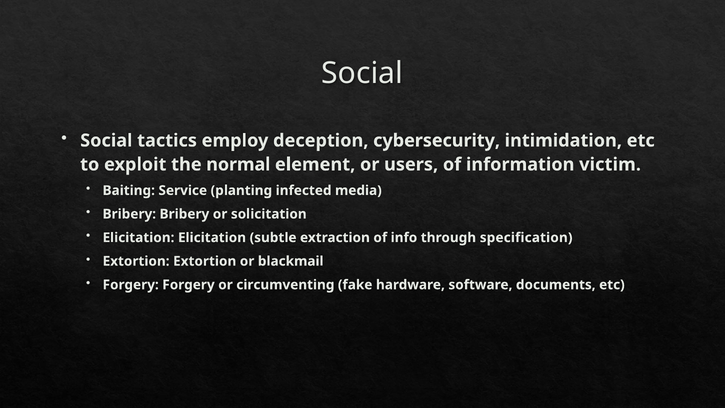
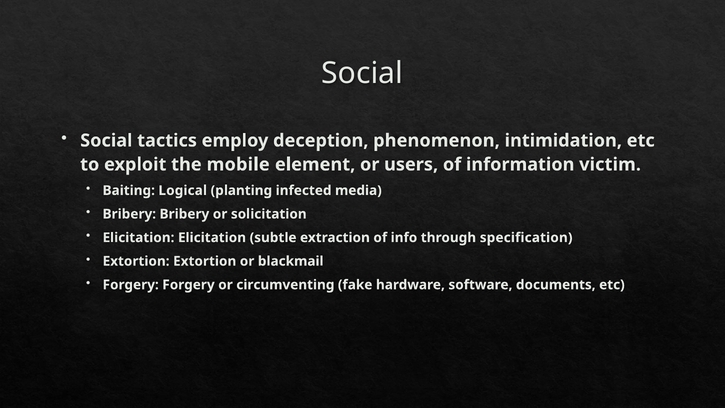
cybersecurity: cybersecurity -> phenomenon
normal: normal -> mobile
Service: Service -> Logical
